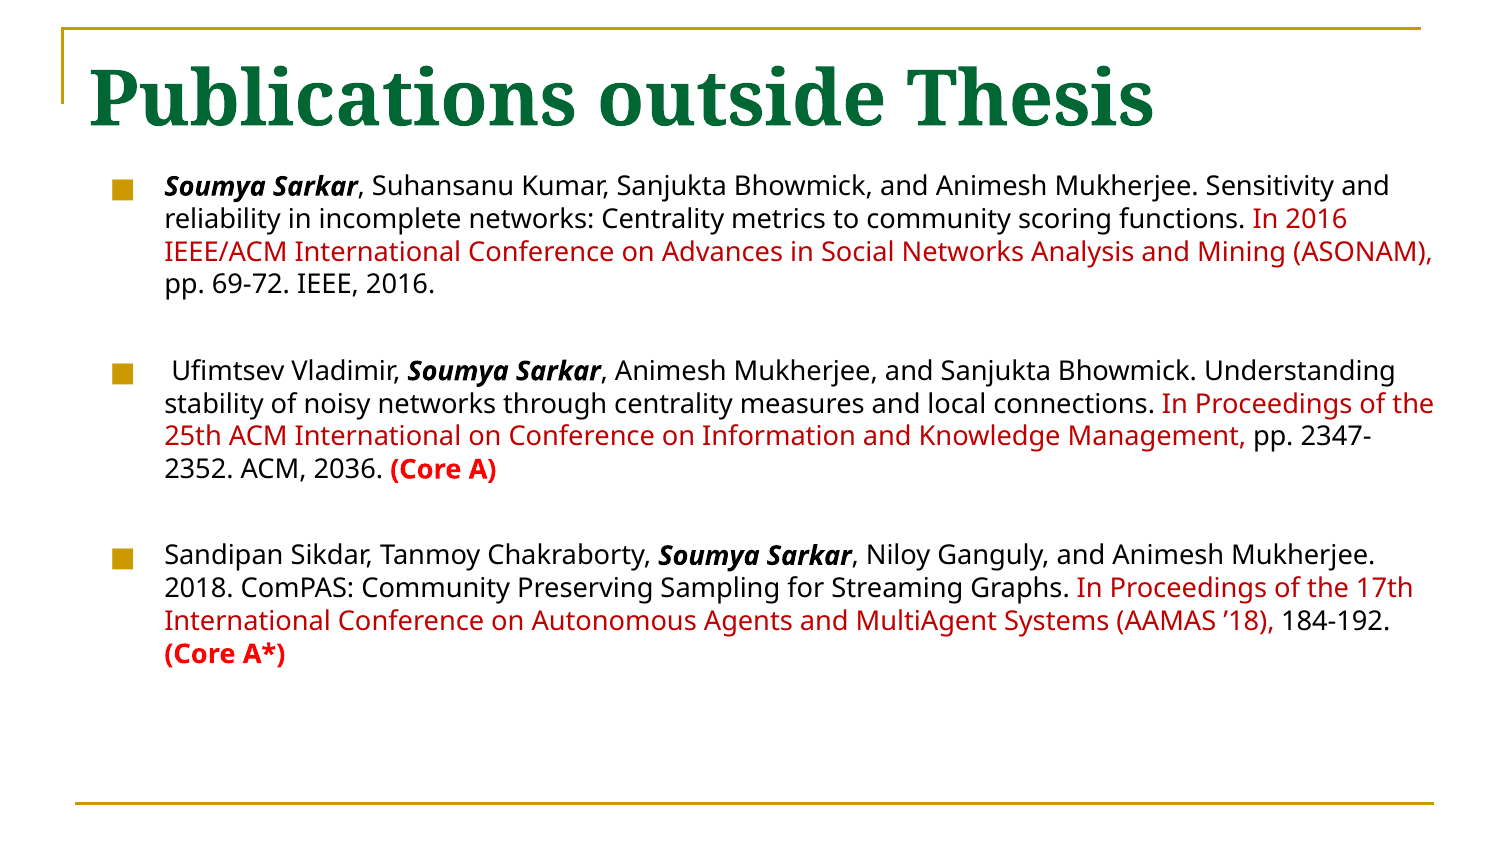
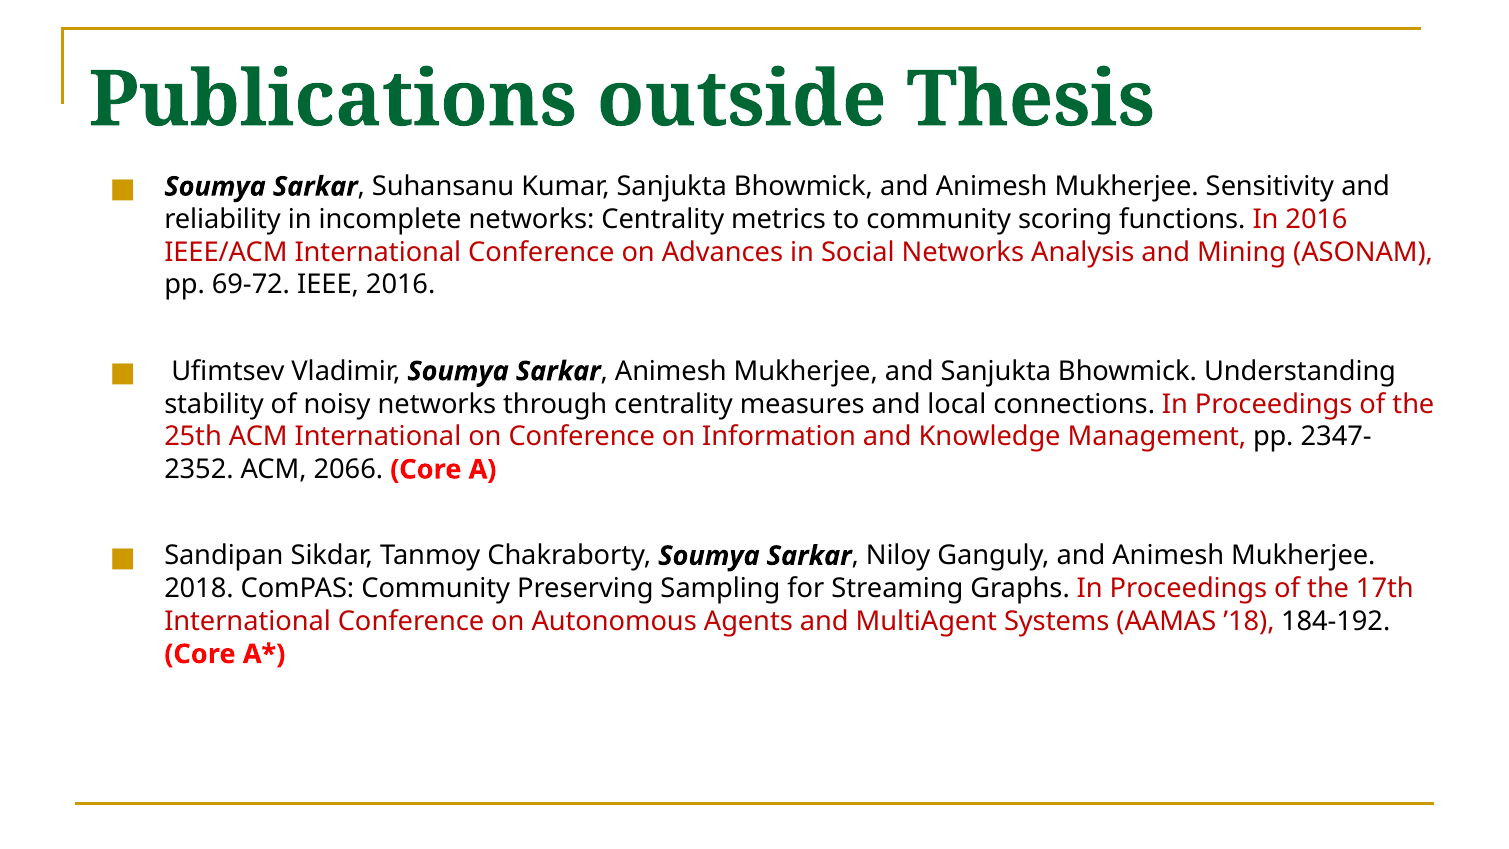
2036: 2036 -> 2066
